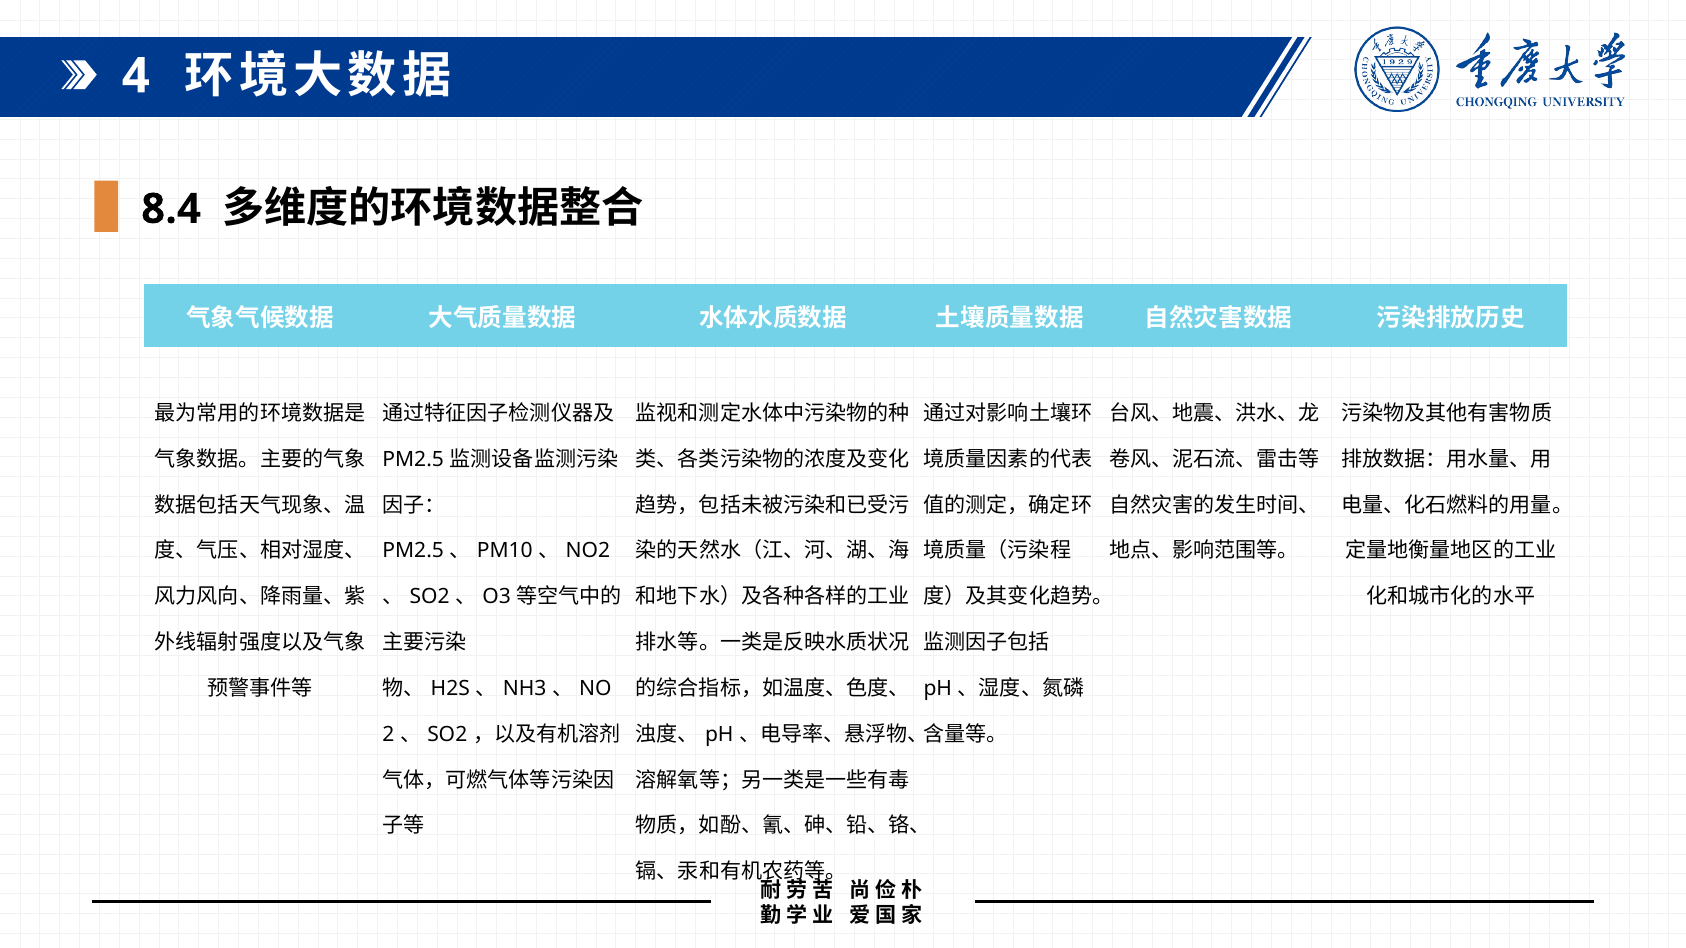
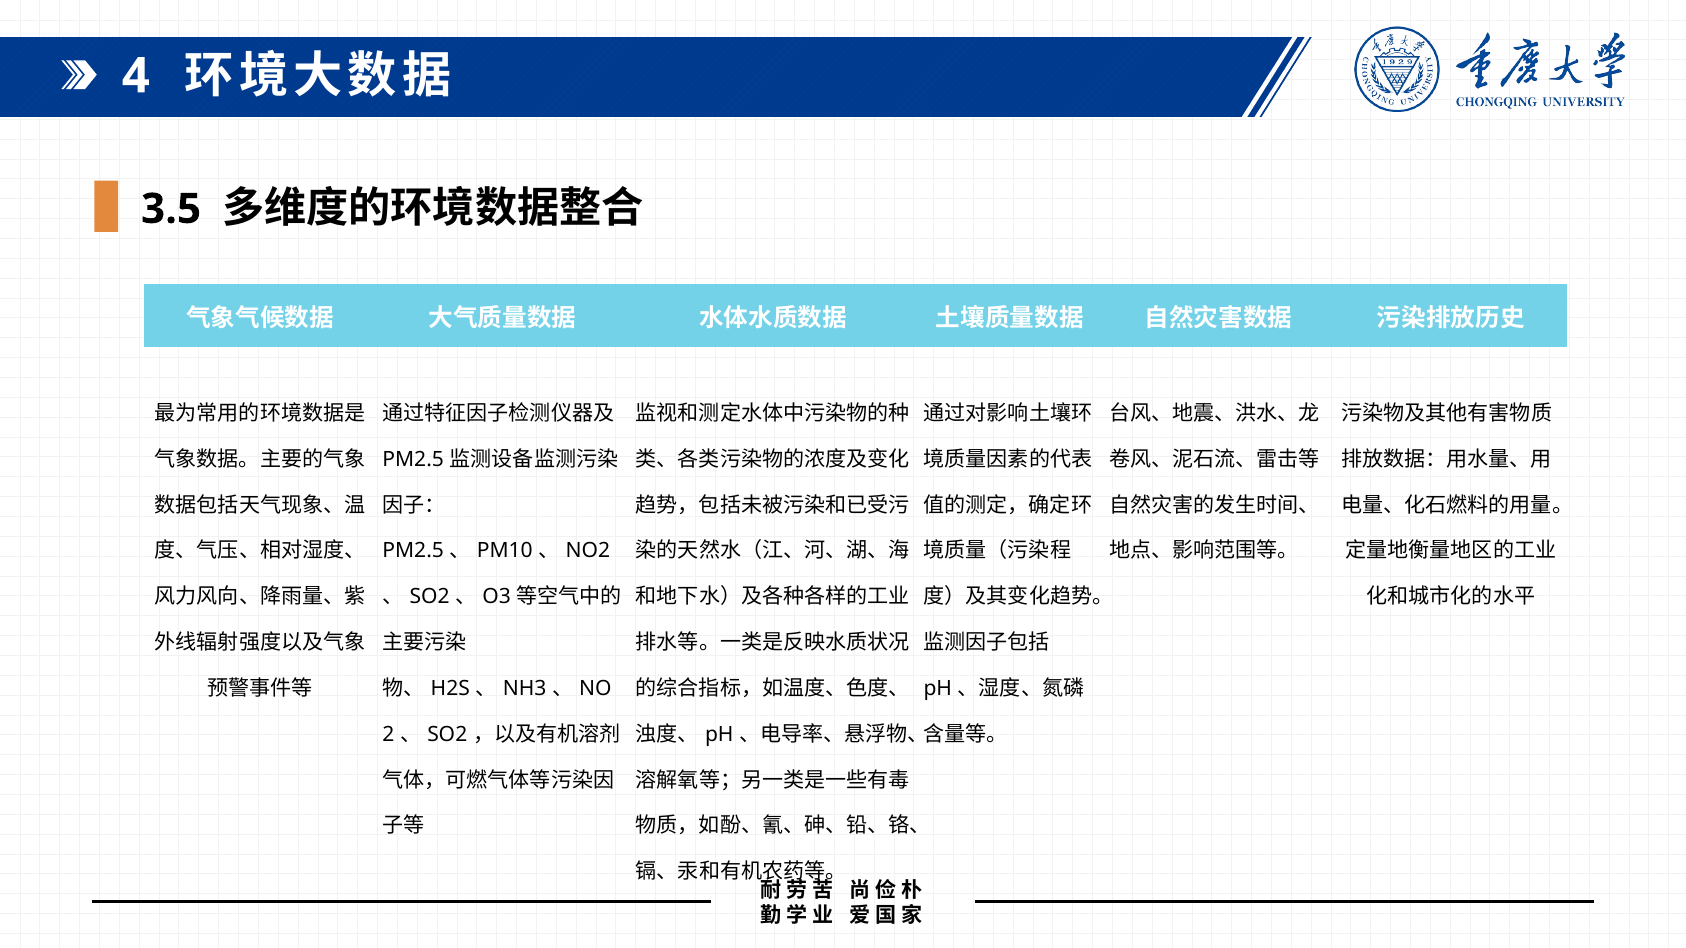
8.4: 8.4 -> 3.5
